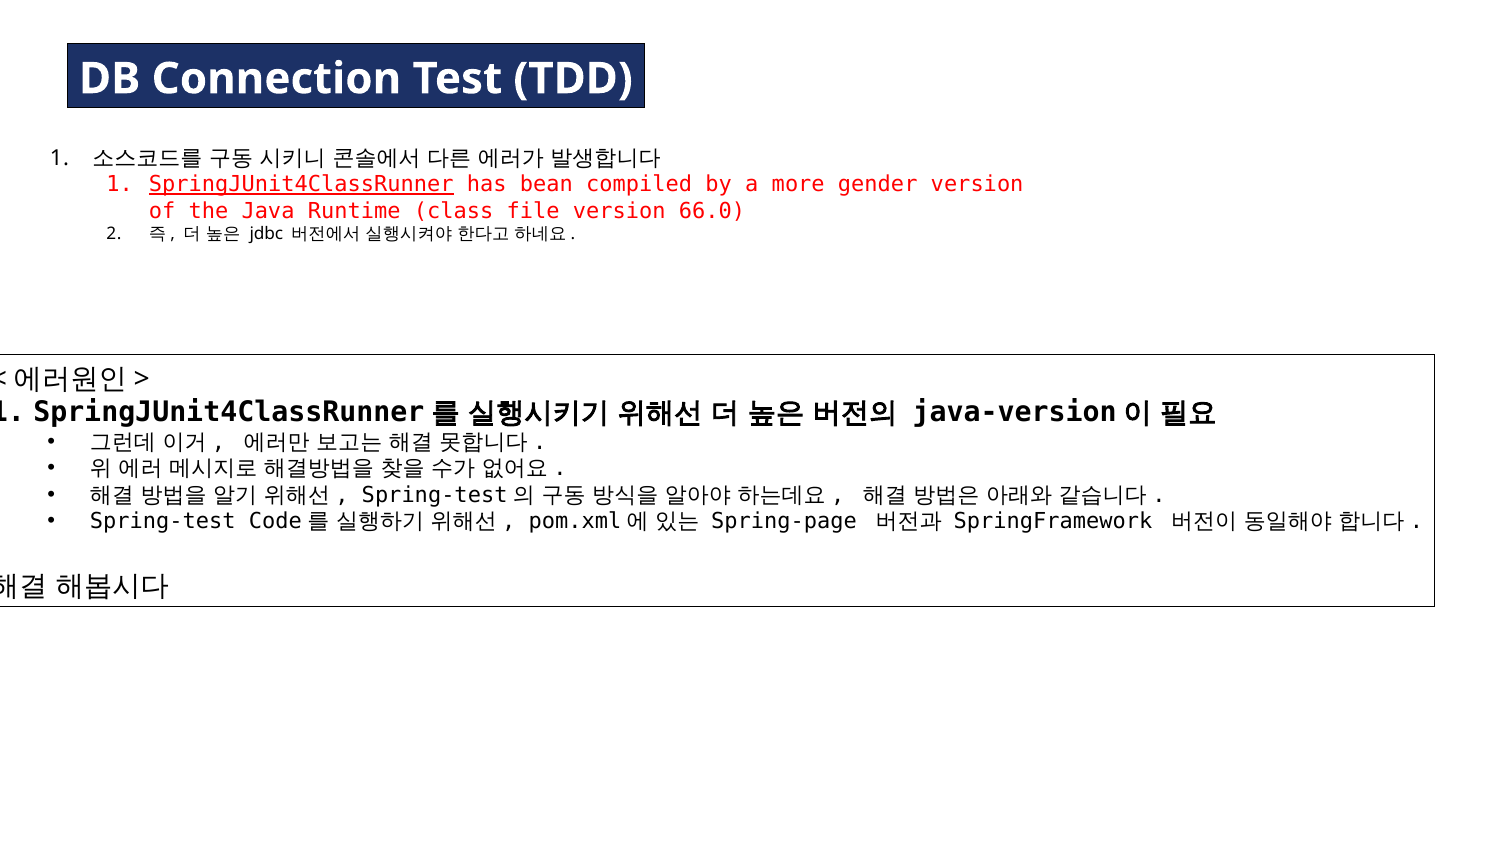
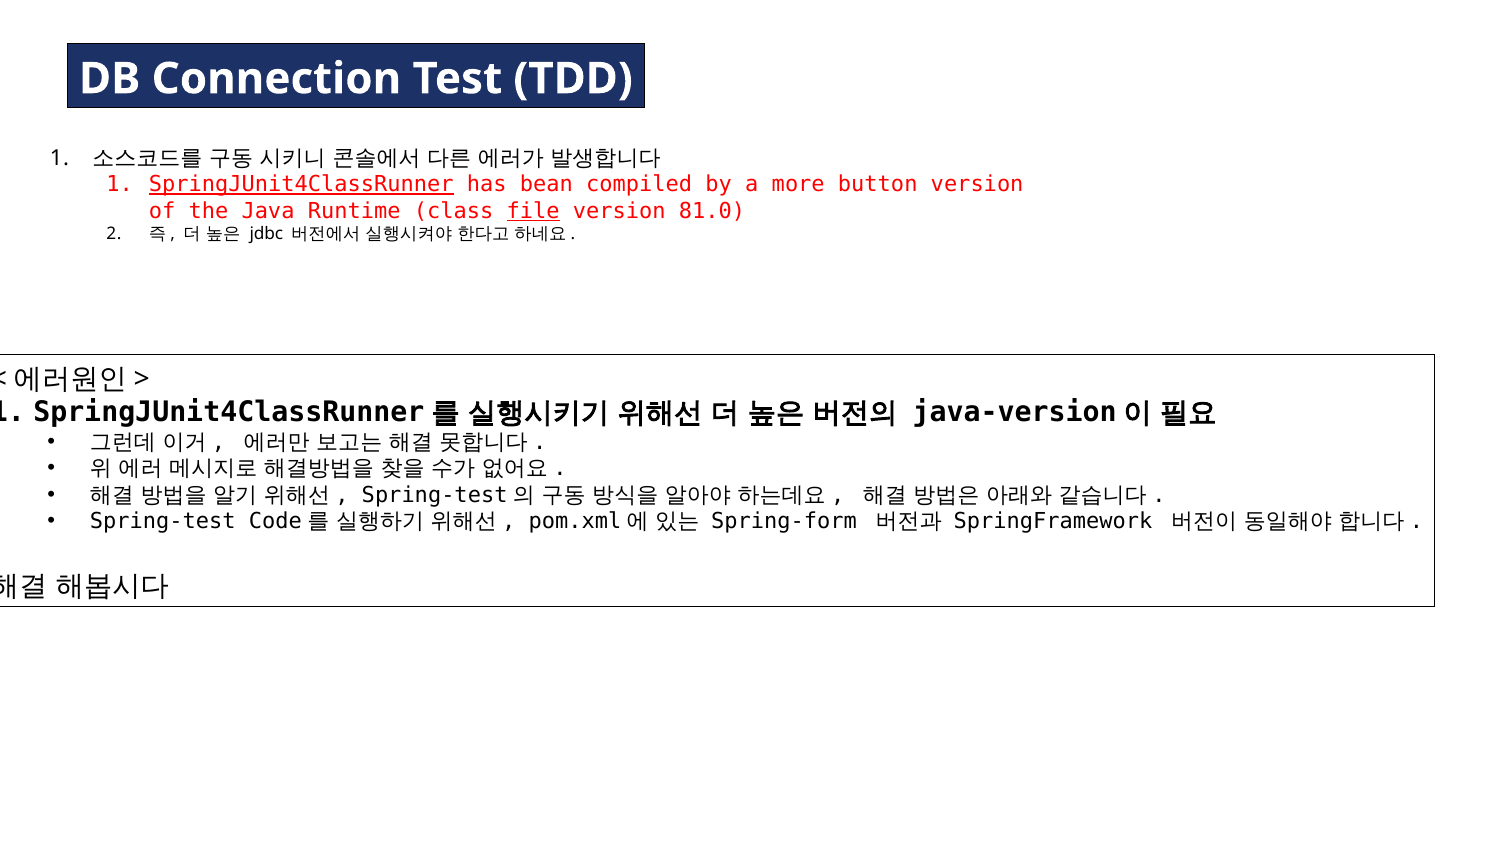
gender: gender -> button
file underline: none -> present
66.0: 66.0 -> 81.0
Spring-page: Spring-page -> Spring-form
